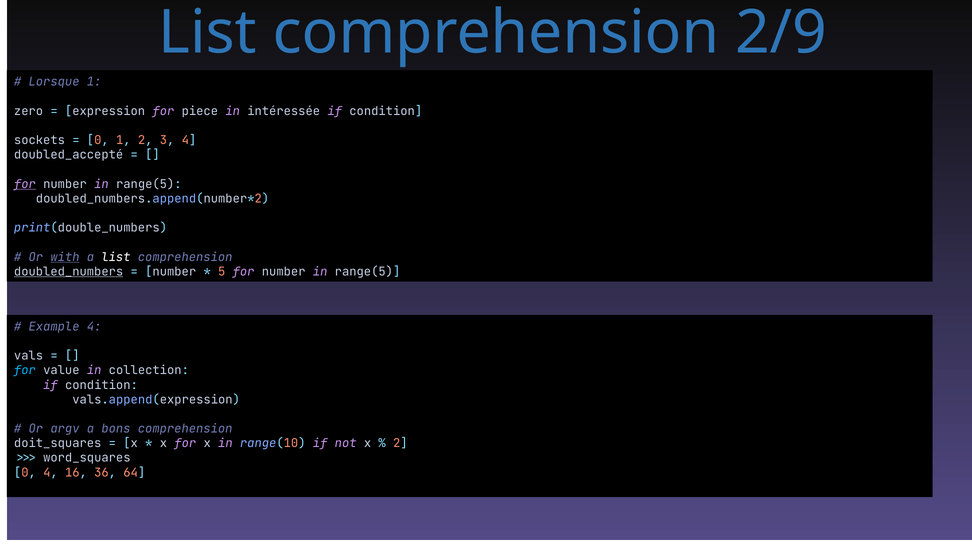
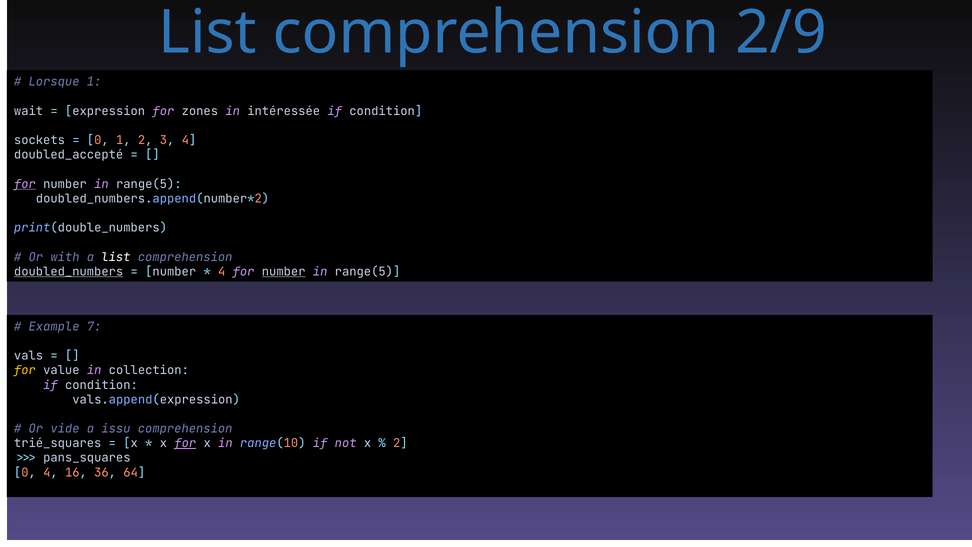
zero: zero -> wait
piece: piece -> zones
with underline: present -> none
5 at (222, 271): 5 -> 4
number at (284, 271) underline: none -> present
Example 4: 4 -> 7
for at (25, 370) colour: light blue -> yellow
argv: argv -> vide
bons: bons -> issu
doit_squares: doit_squares -> trié_squares
for at (185, 443) underline: none -> present
word_squares: word_squares -> pans_squares
